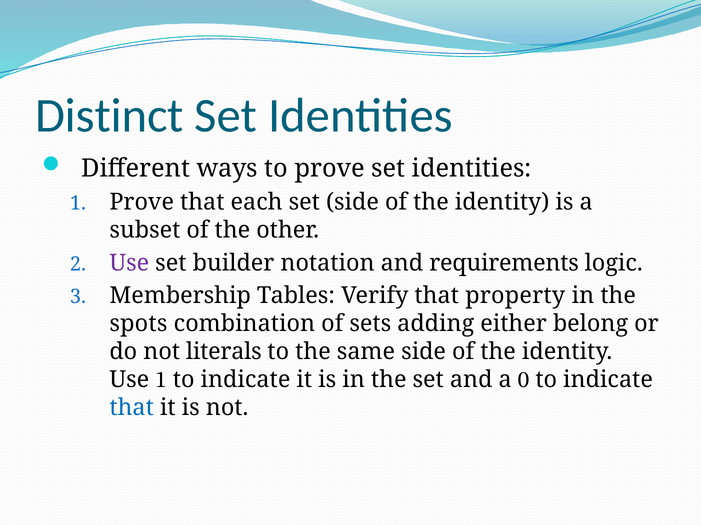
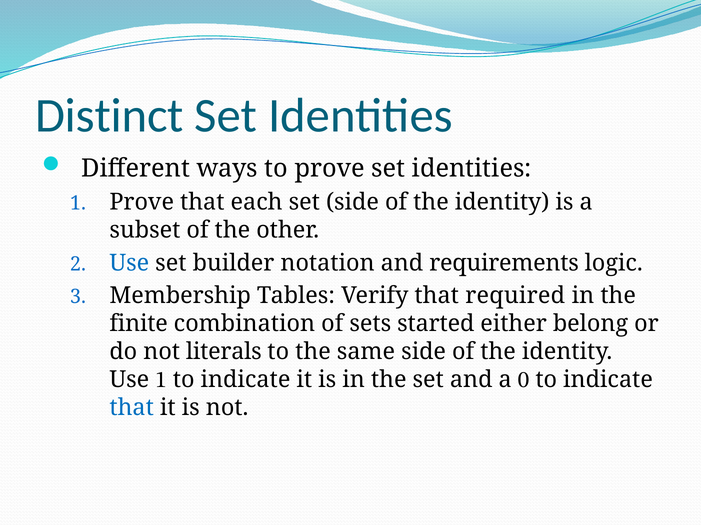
Use at (129, 263) colour: purple -> blue
property: property -> required
spots: spots -> finite
adding: adding -> started
